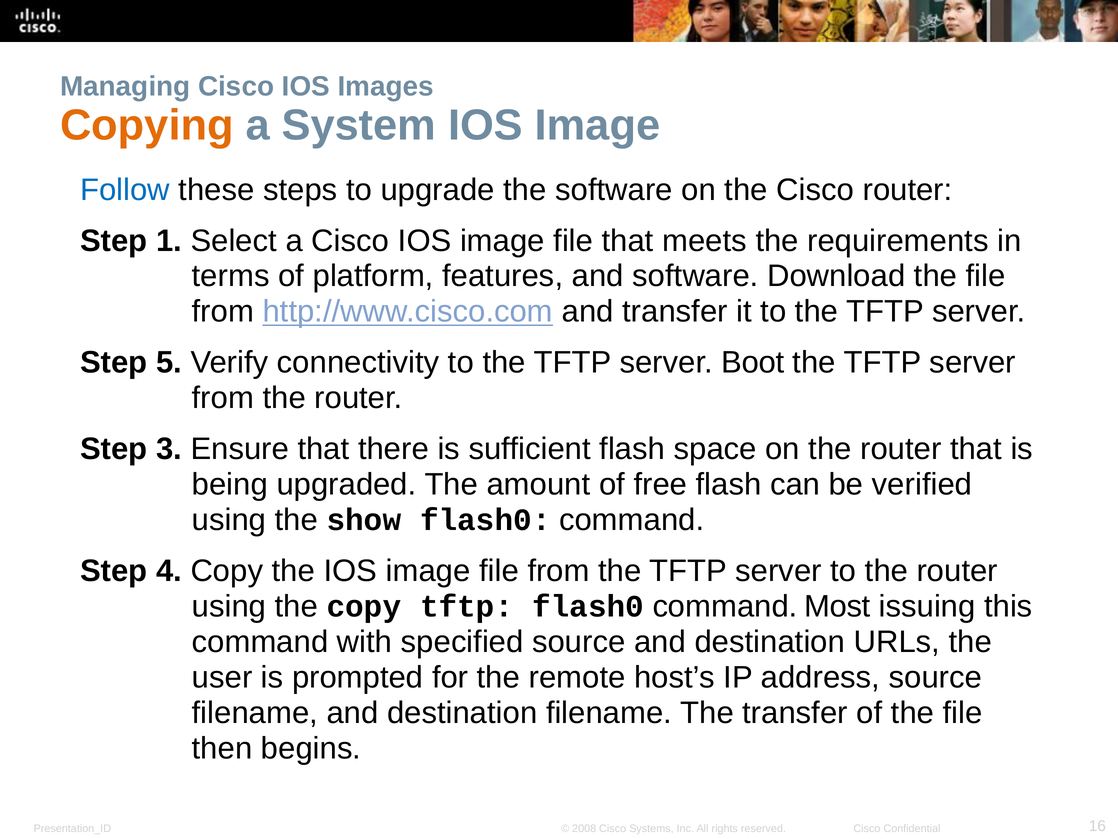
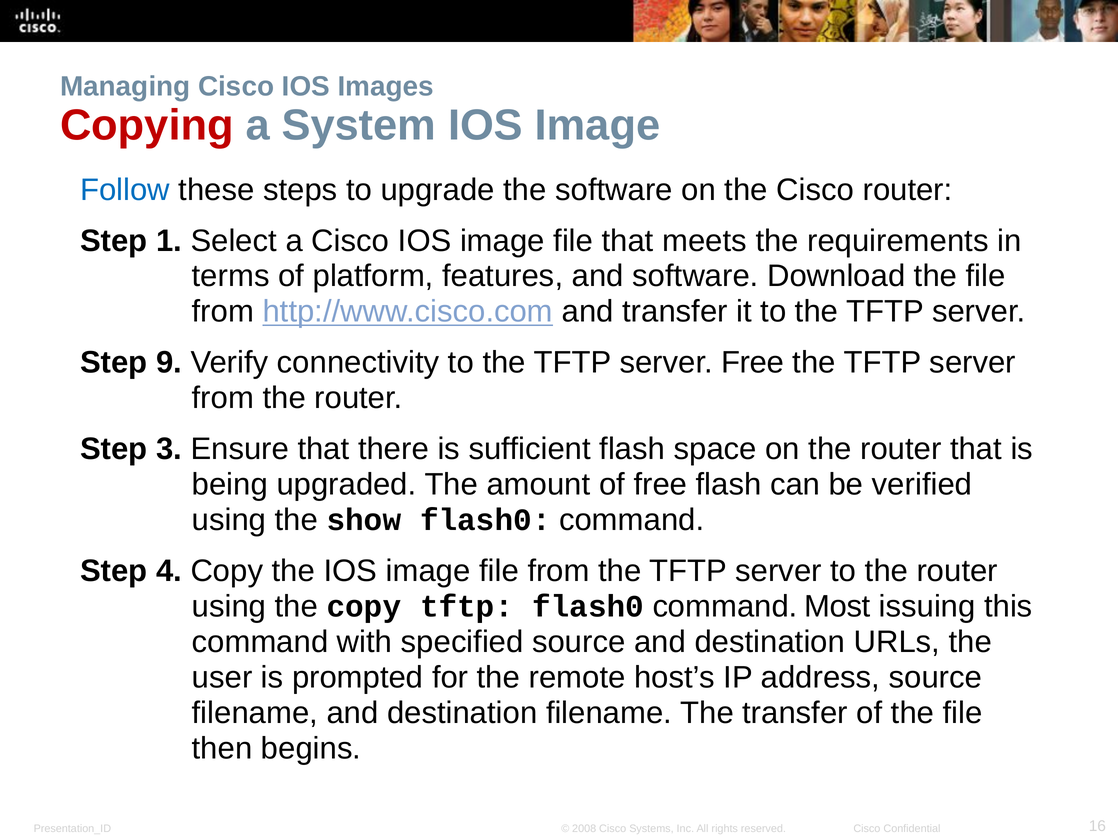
Copying colour: orange -> red
5: 5 -> 9
server Boot: Boot -> Free
